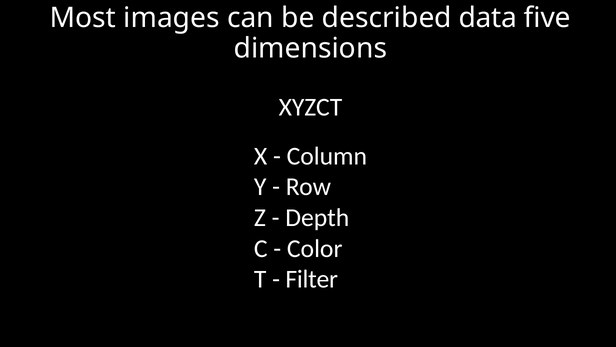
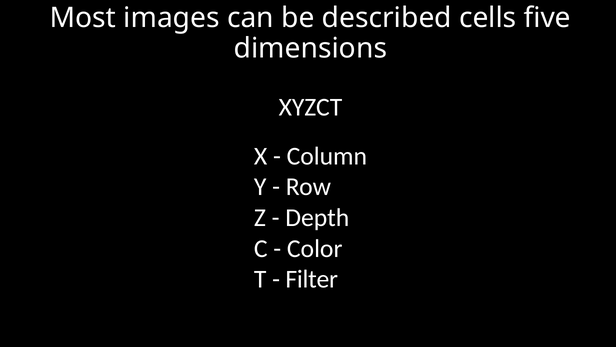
data: data -> cells
